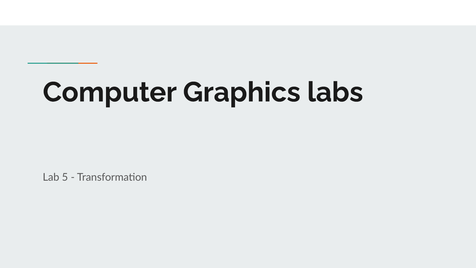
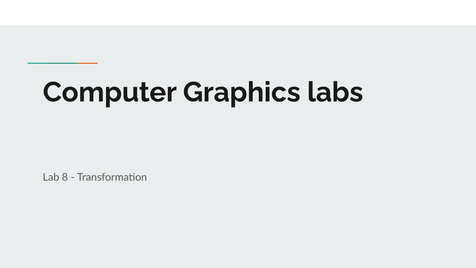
5: 5 -> 8
